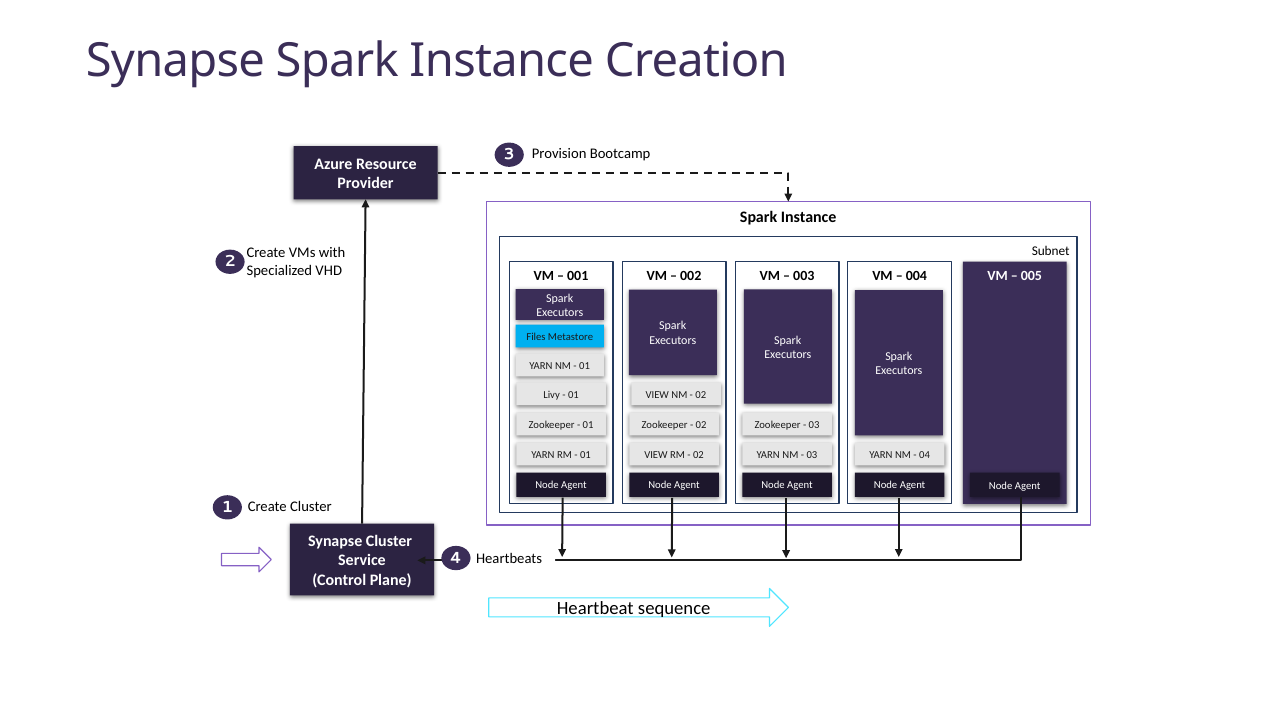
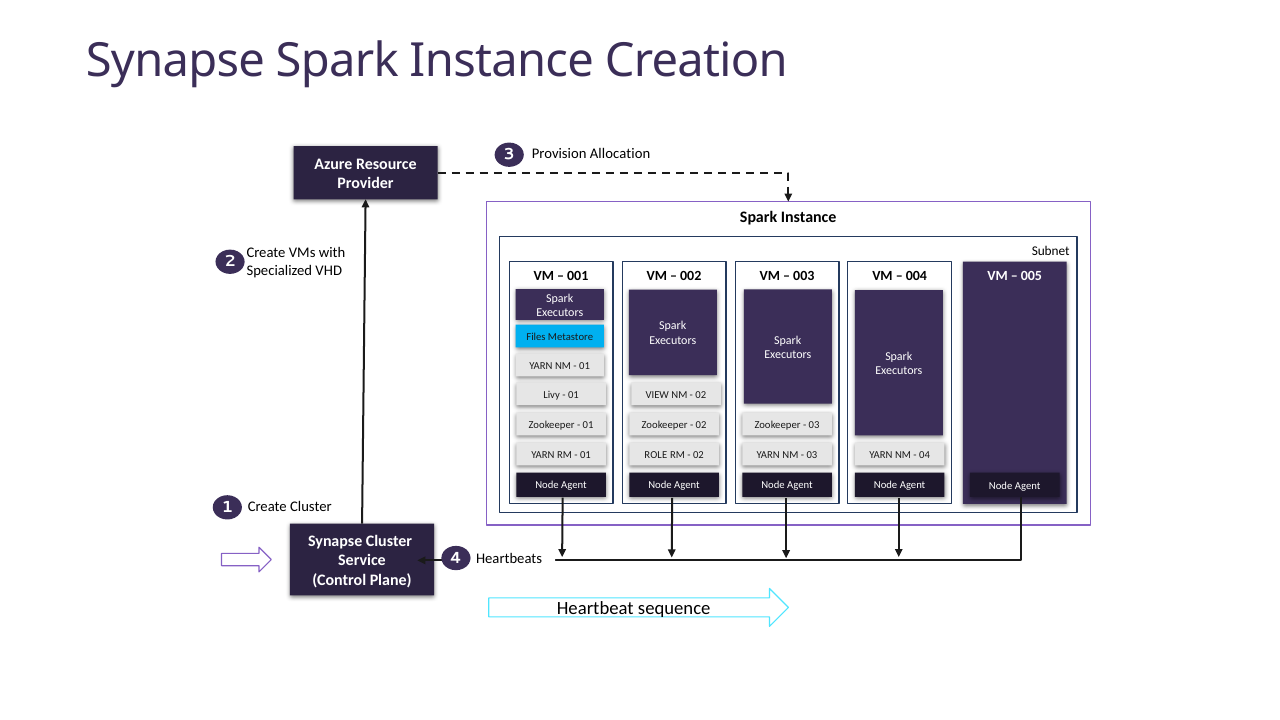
Bootcamp: Bootcamp -> Allocation
VIEW at (656, 455): VIEW -> ROLE
